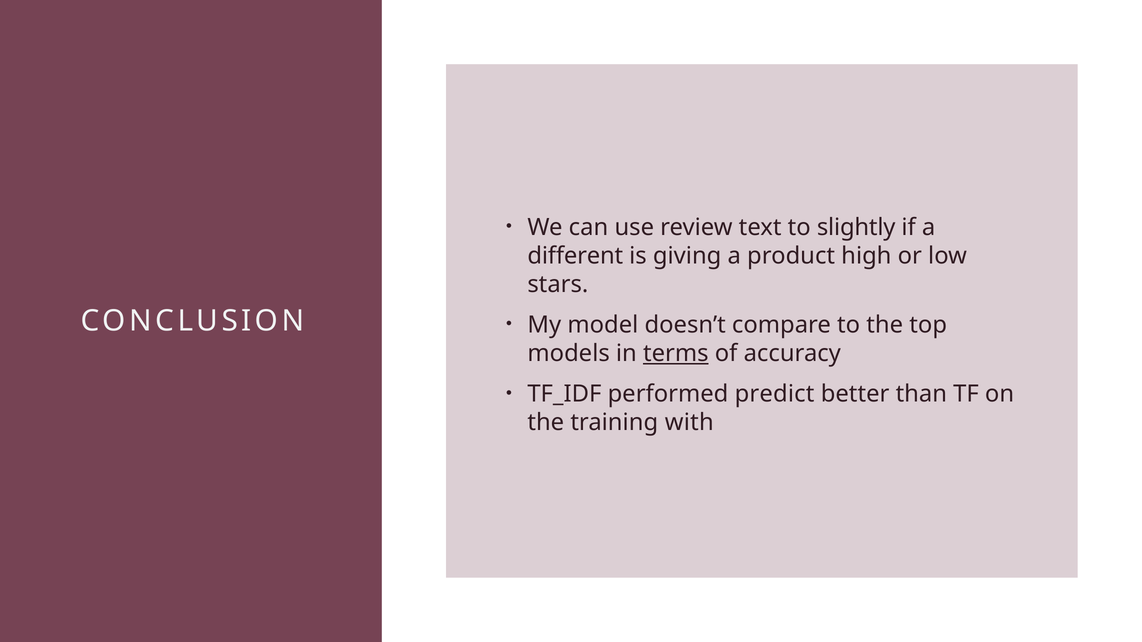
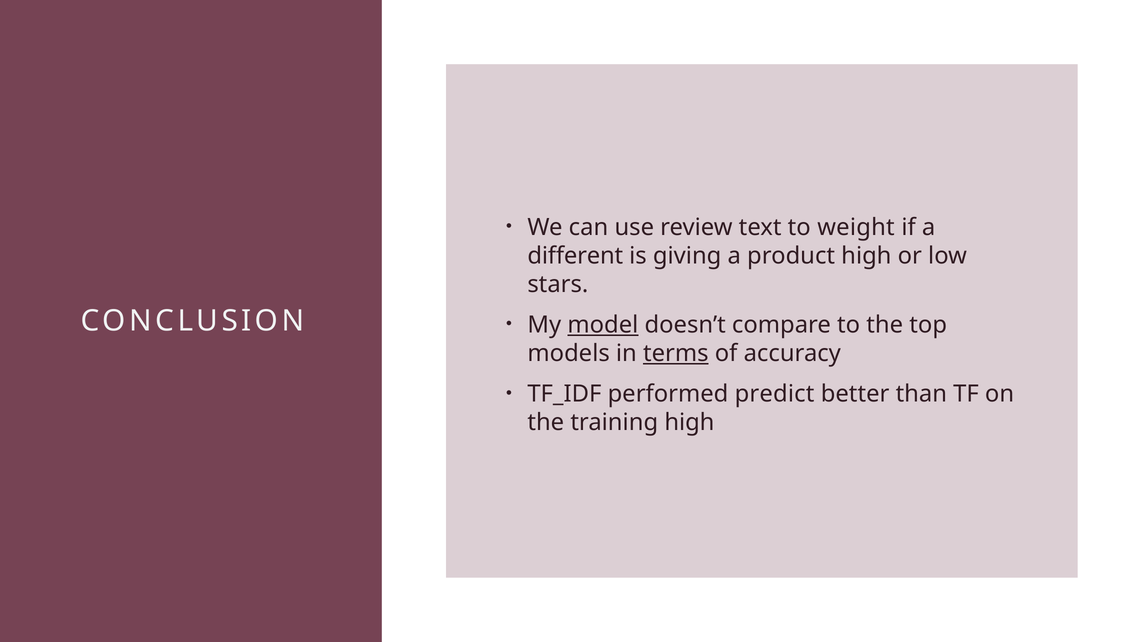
slightly: slightly -> weight
model underline: none -> present
training with: with -> high
